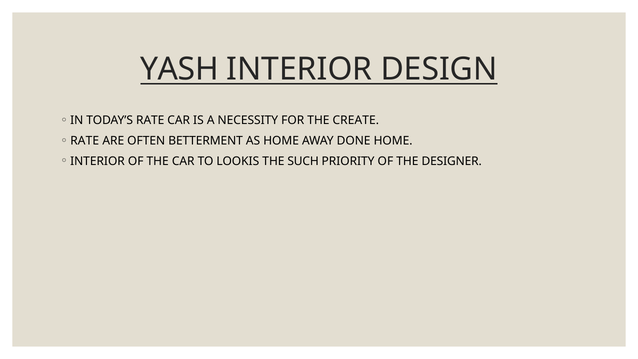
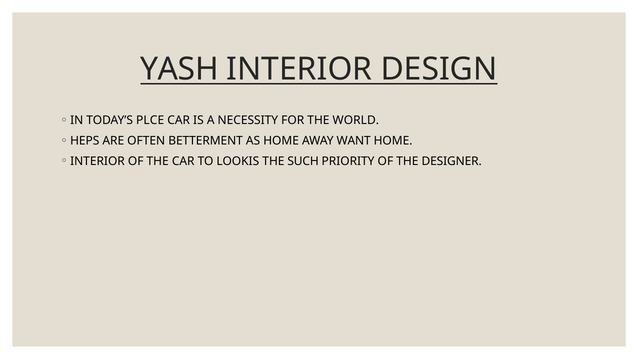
TODAY’S RATE: RATE -> PLCE
CREATE: CREATE -> WORLD
RATE at (85, 141): RATE -> HEPS
DONE: DONE -> WANT
